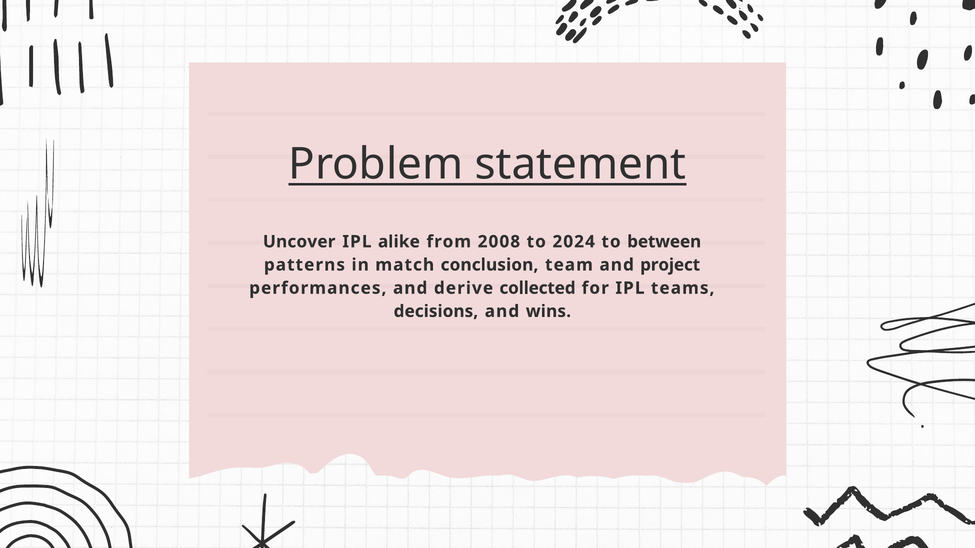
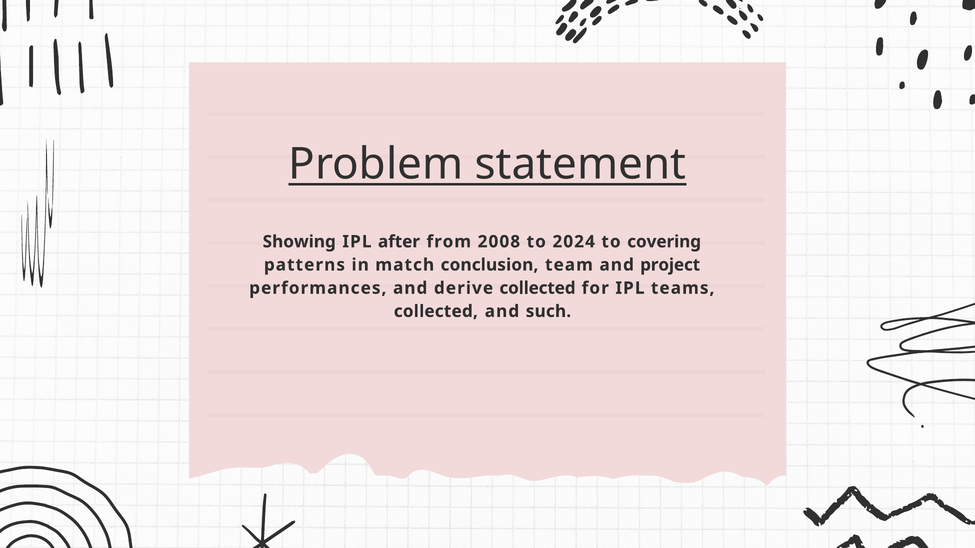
Uncover: Uncover -> Showing
alike: alike -> after
between: between -> covering
decisions at (436, 312): decisions -> collected
wins: wins -> such
